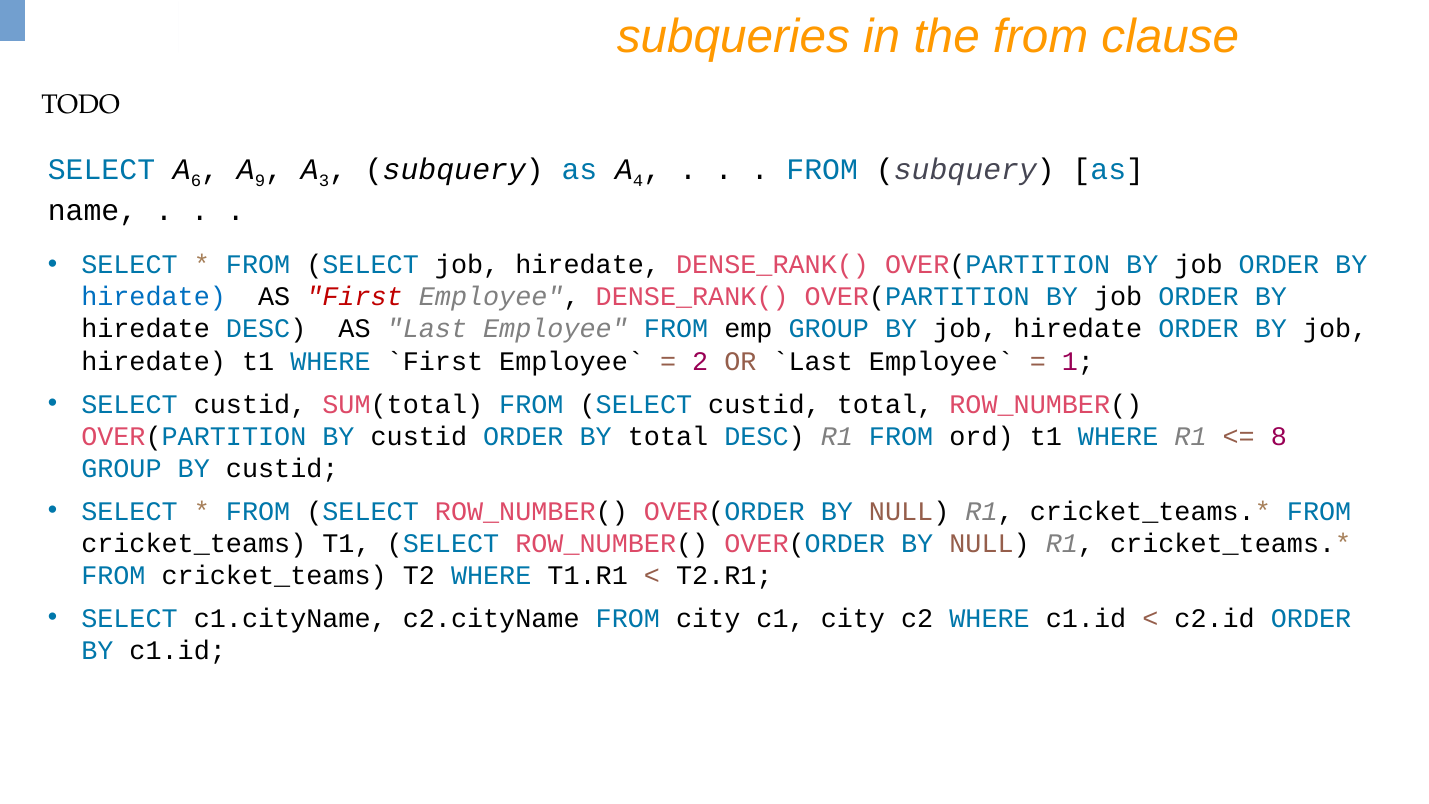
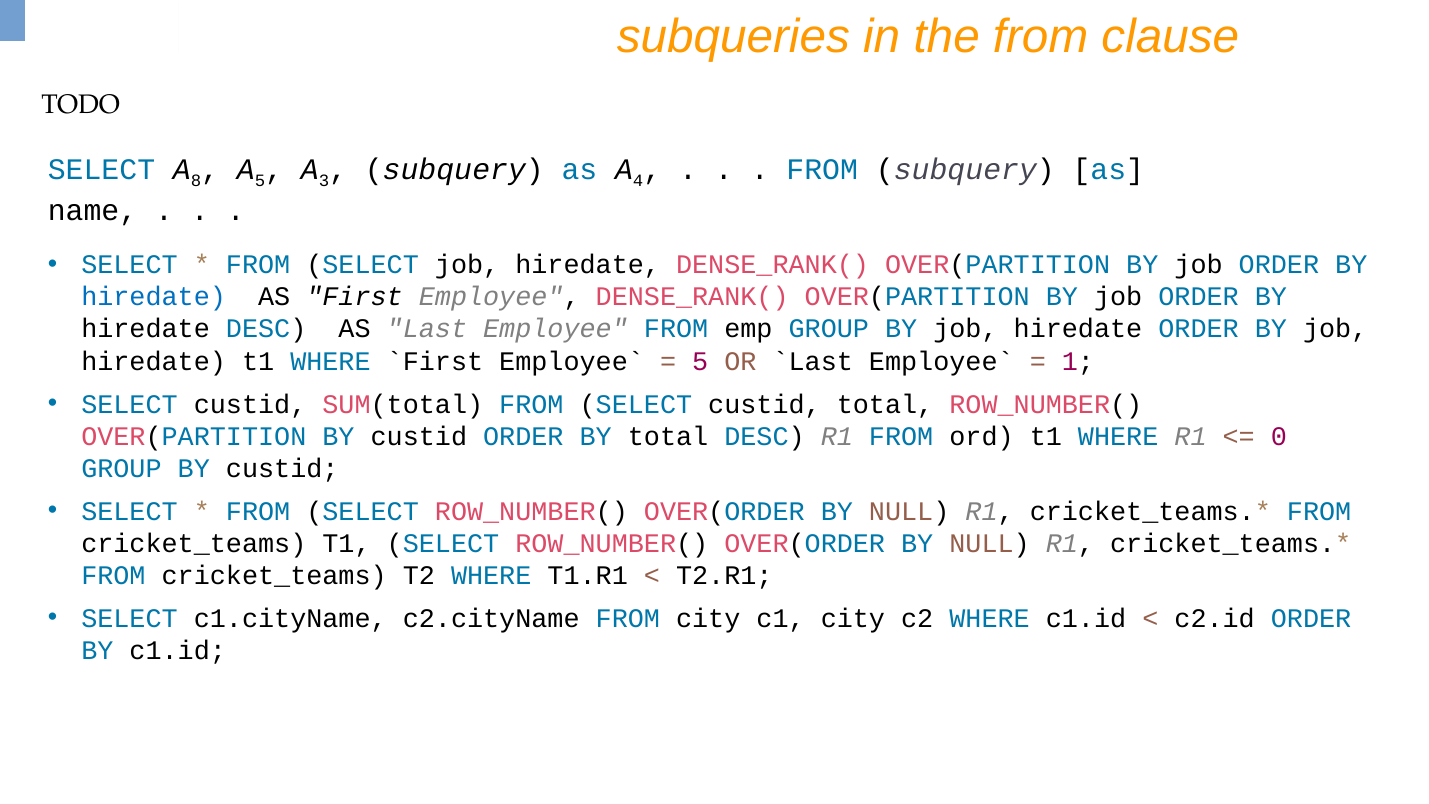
6: 6 -> 8
9 at (260, 181): 9 -> 5
First colour: red -> black
2 at (700, 361): 2 -> 5
8: 8 -> 0
